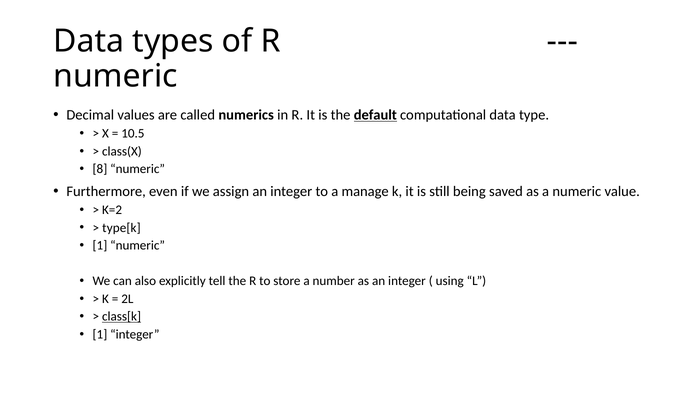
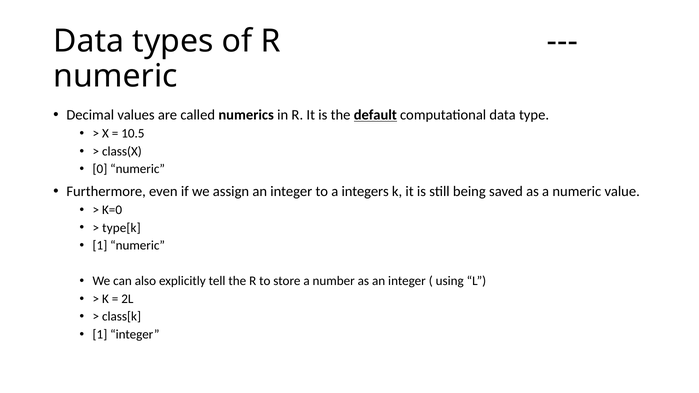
8: 8 -> 0
manage: manage -> integers
K=2: K=2 -> K=0
class[k underline: present -> none
